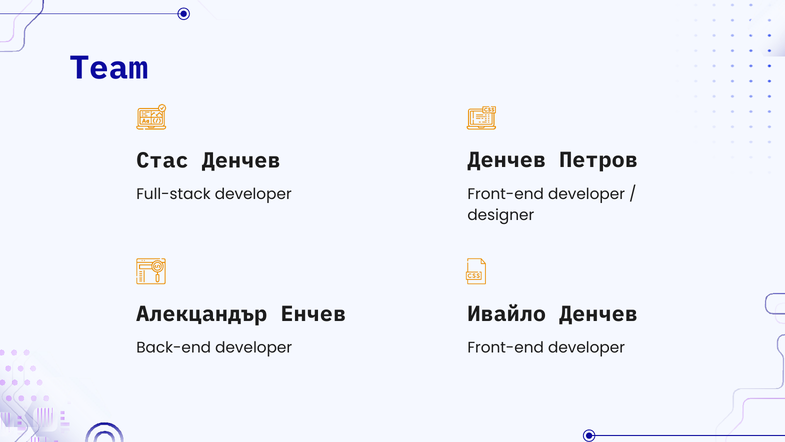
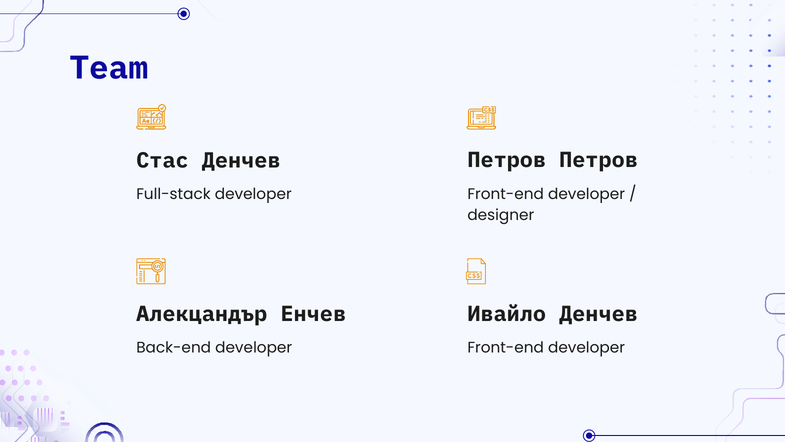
Денчев at (507, 160): Денчев -> Петров
